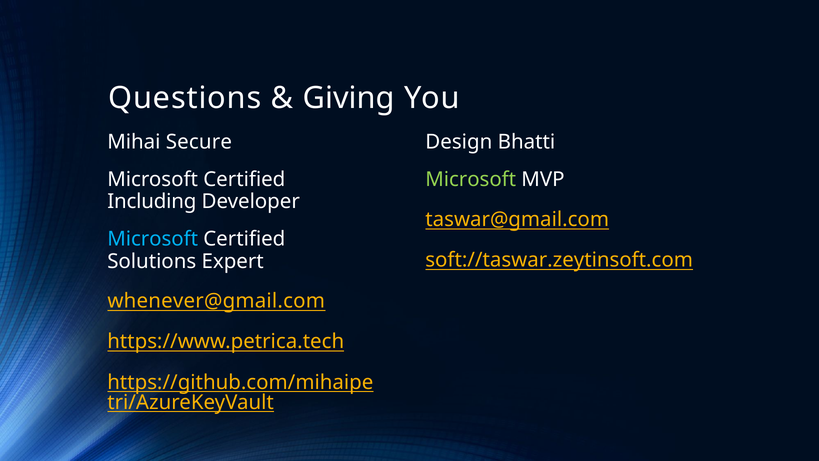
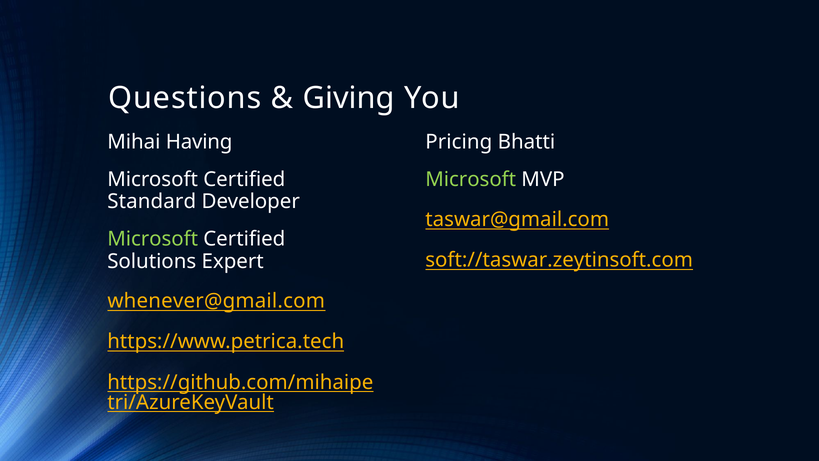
Secure: Secure -> Having
Design: Design -> Pricing
Including: Including -> Standard
Microsoft at (153, 239) colour: light blue -> light green
